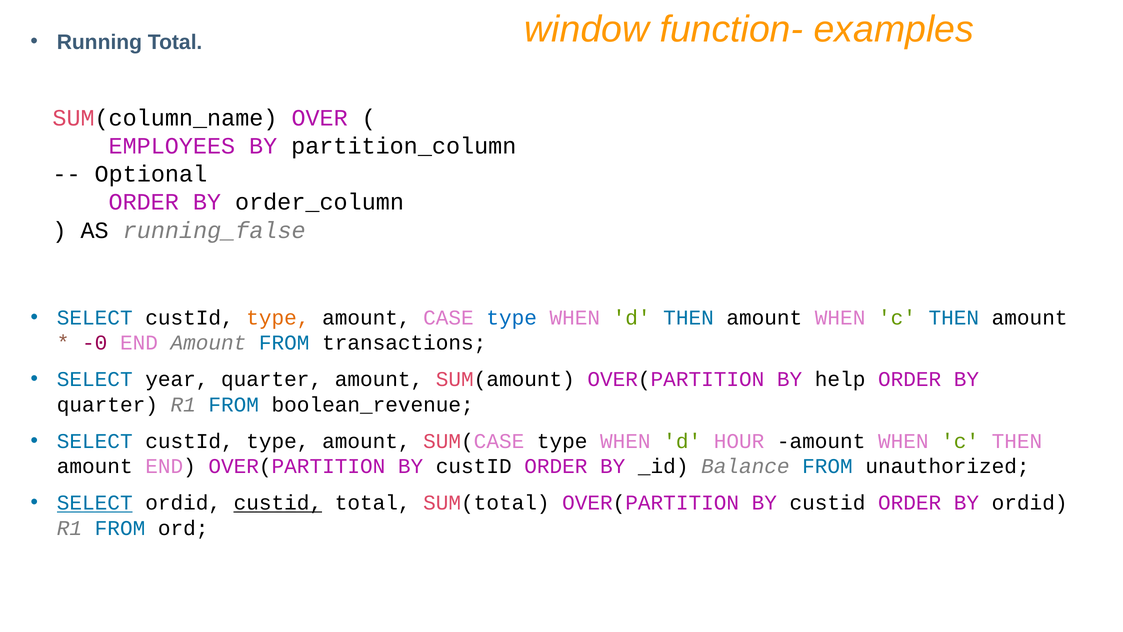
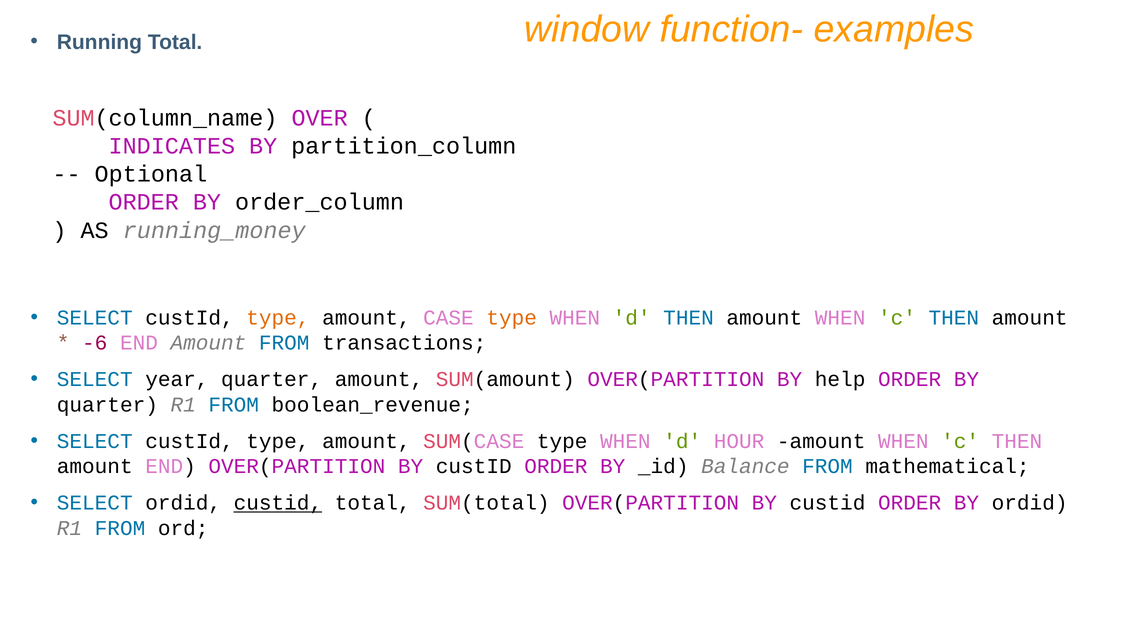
EMPLOYEES: EMPLOYEES -> INDICATES
running_false: running_false -> running_money
type at (512, 318) colour: blue -> orange
-0: -0 -> -6
unauthorized: unauthorized -> mathematical
SELECT at (95, 503) underline: present -> none
